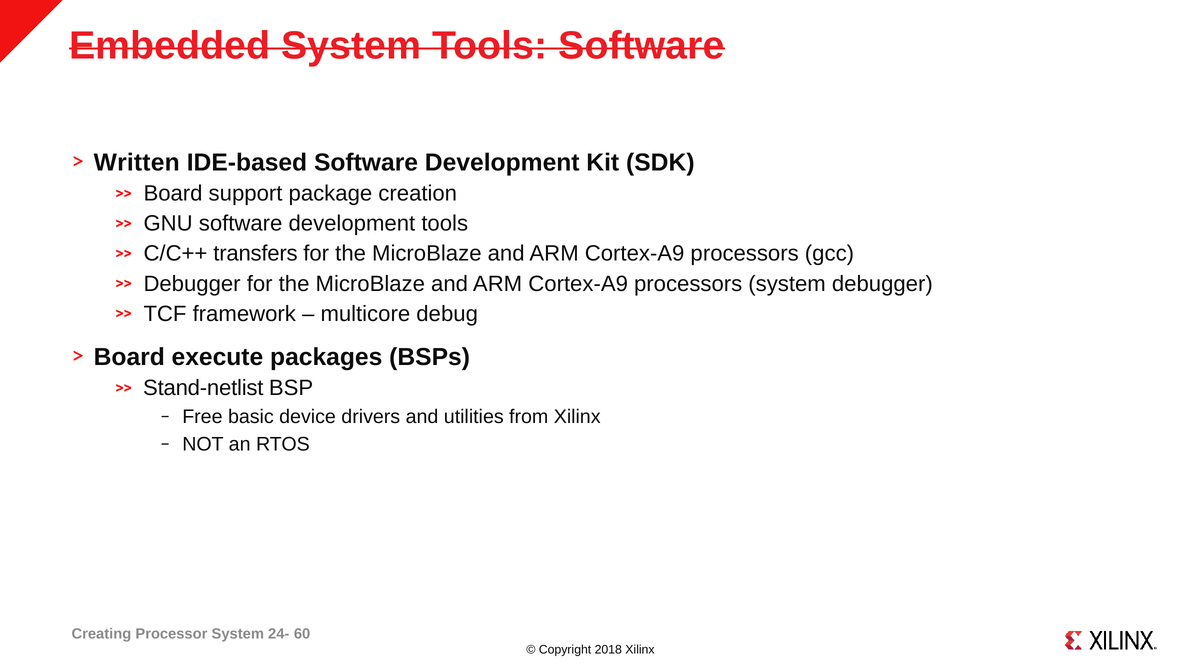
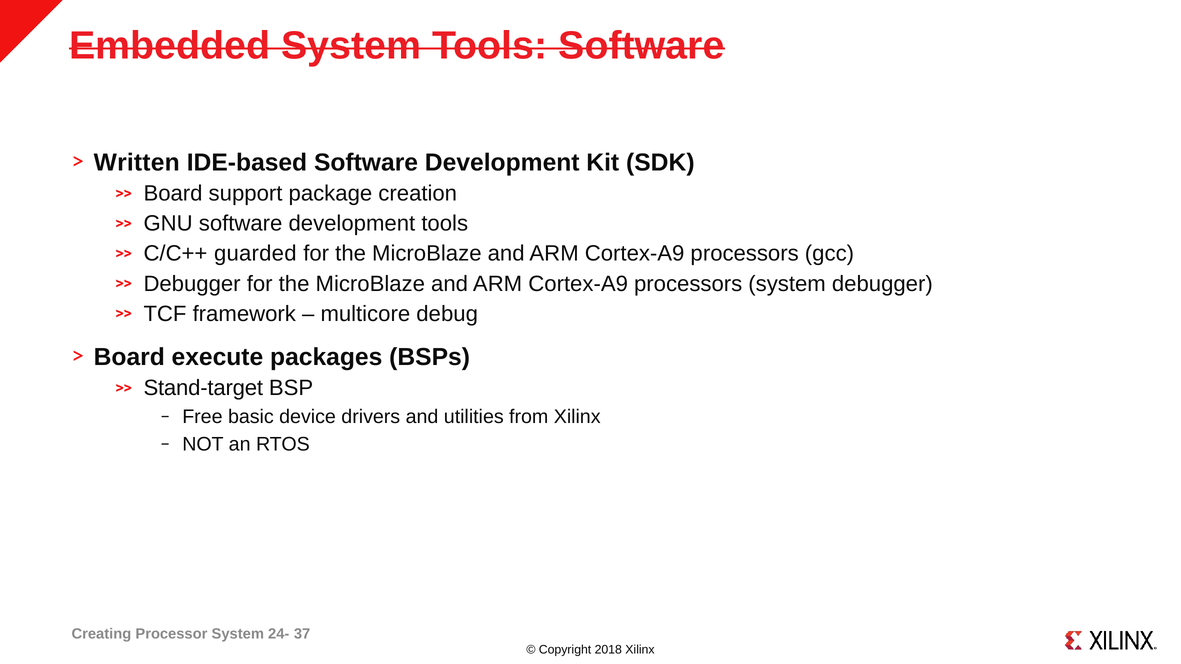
transfers: transfers -> guarded
Stand-netlist: Stand-netlist -> Stand-target
60: 60 -> 37
